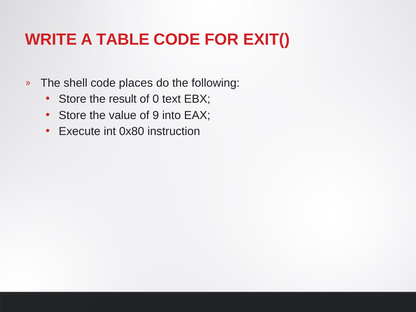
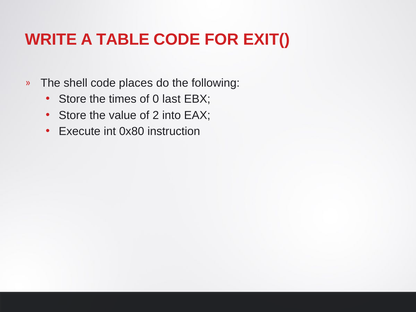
result: result -> times
text: text -> last
9: 9 -> 2
